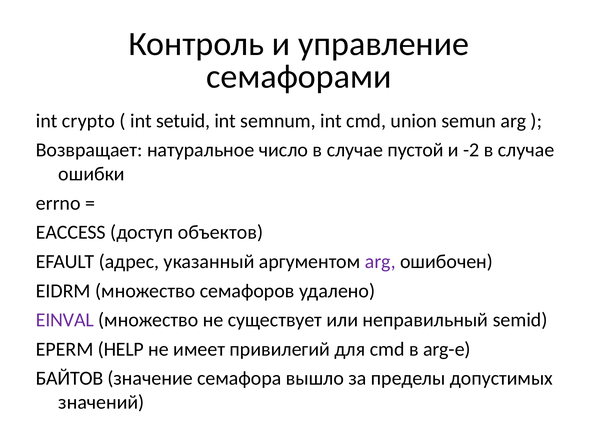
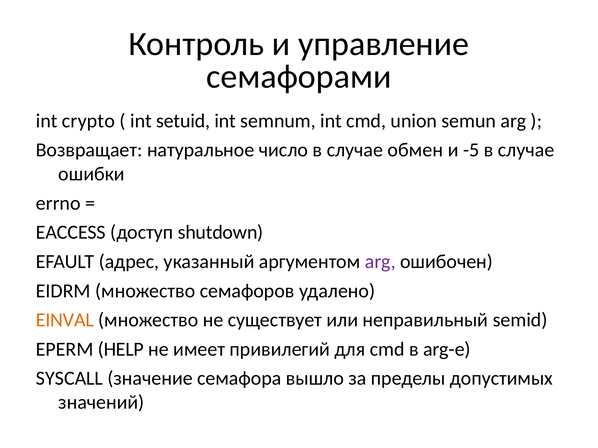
пустой: пустой -> обмен
-2: -2 -> -5
объектов: объектов -> shutdown
EINVAL colour: purple -> orange
БАЙТОВ: БАЙТОВ -> SYSCALL
